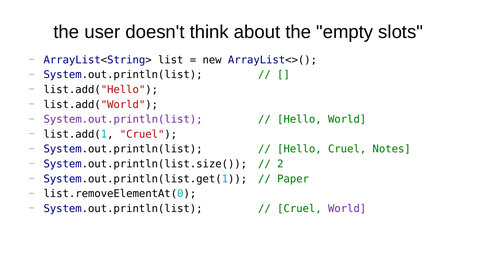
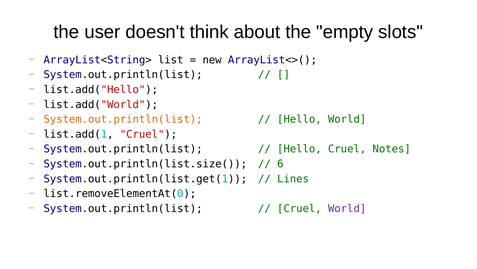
System.out.println(list at (123, 119) colour: purple -> orange
2: 2 -> 6
Paper: Paper -> Lines
